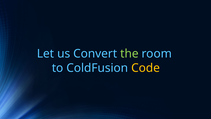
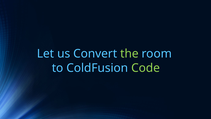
Code colour: yellow -> light green
